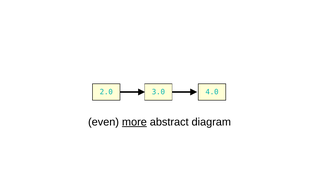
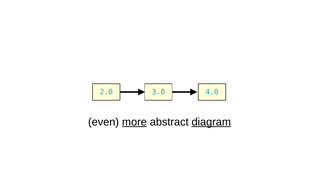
diagram underline: none -> present
